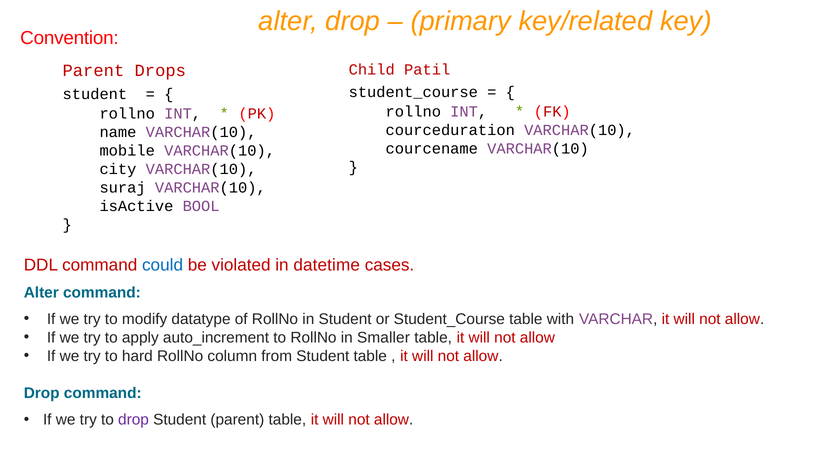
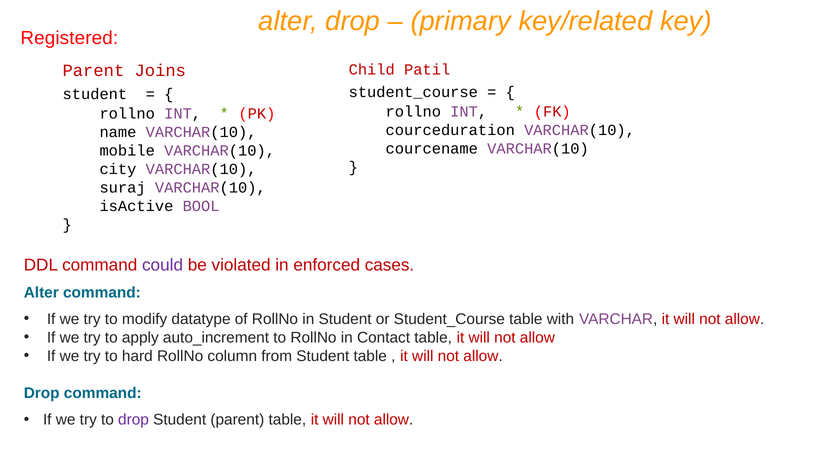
Convention: Convention -> Registered
Drops: Drops -> Joins
could colour: blue -> purple
datetime: datetime -> enforced
Smaller: Smaller -> Contact
